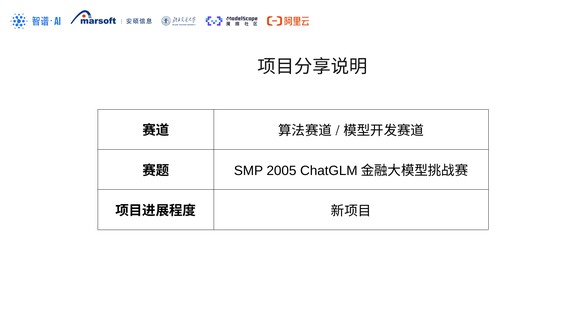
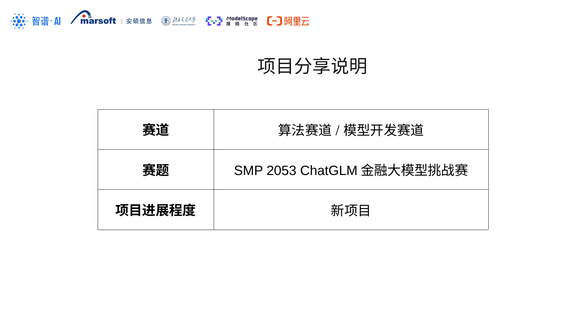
2005: 2005 -> 2053
